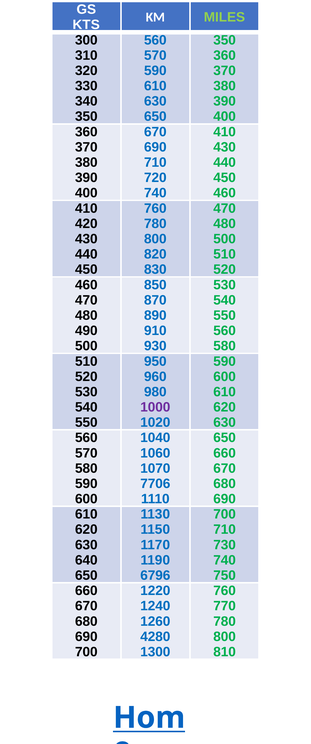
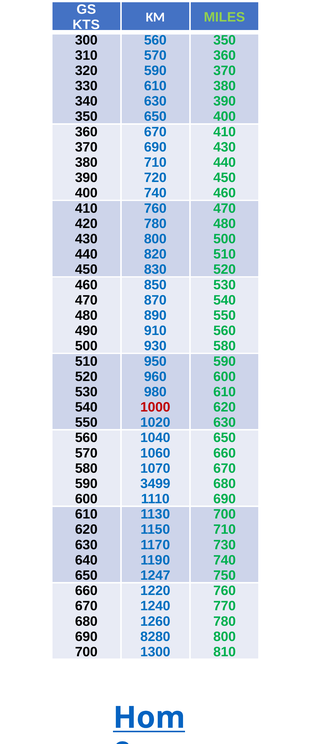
1000 colour: purple -> red
7706: 7706 -> 3499
6796: 6796 -> 1247
4280: 4280 -> 8280
